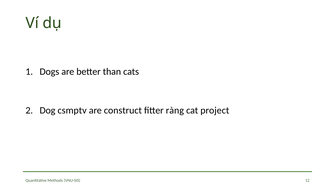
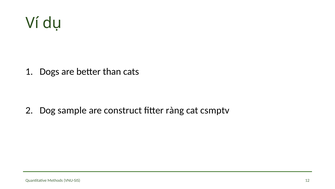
csmptv: csmptv -> sample
project: project -> csmptv
